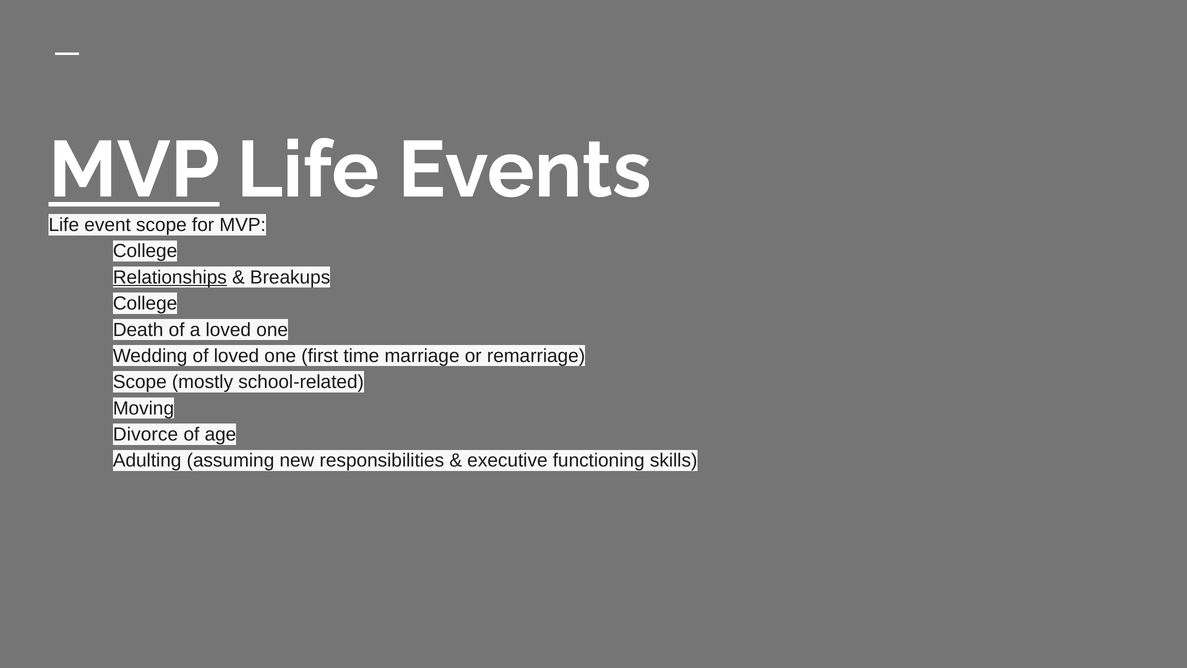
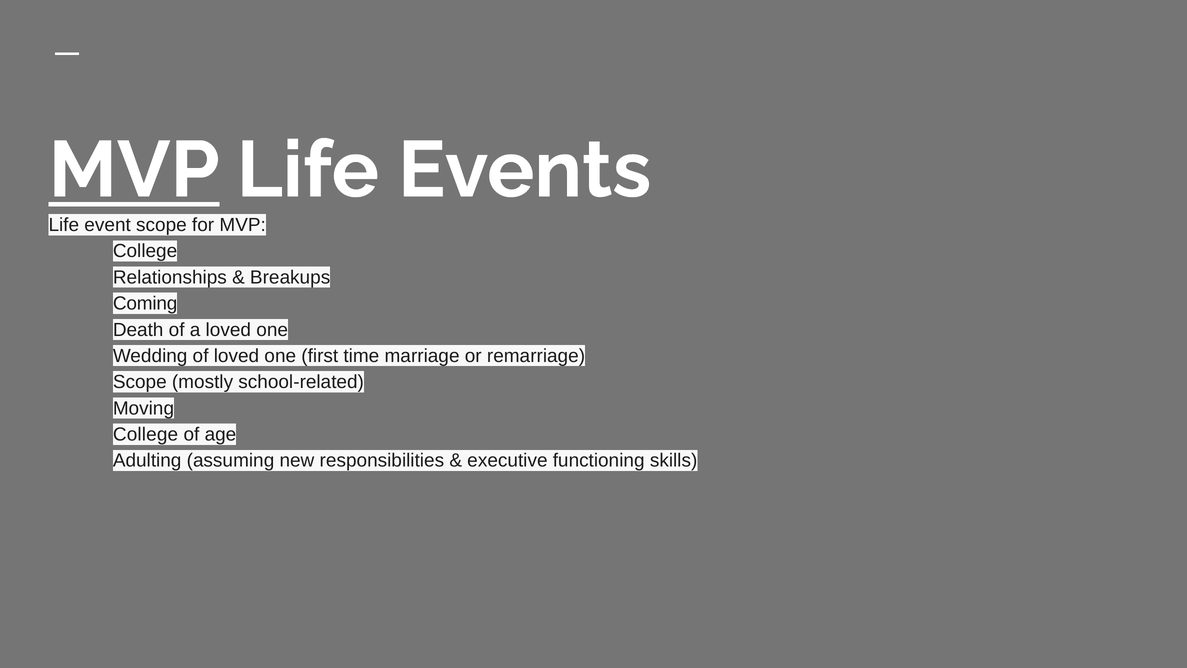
Relationships underline: present -> none
College at (145, 303): College -> Coming
Divorce at (146, 434): Divorce -> College
